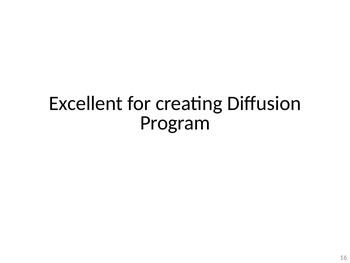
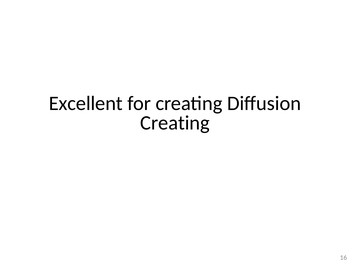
Program at (175, 123): Program -> Creating
